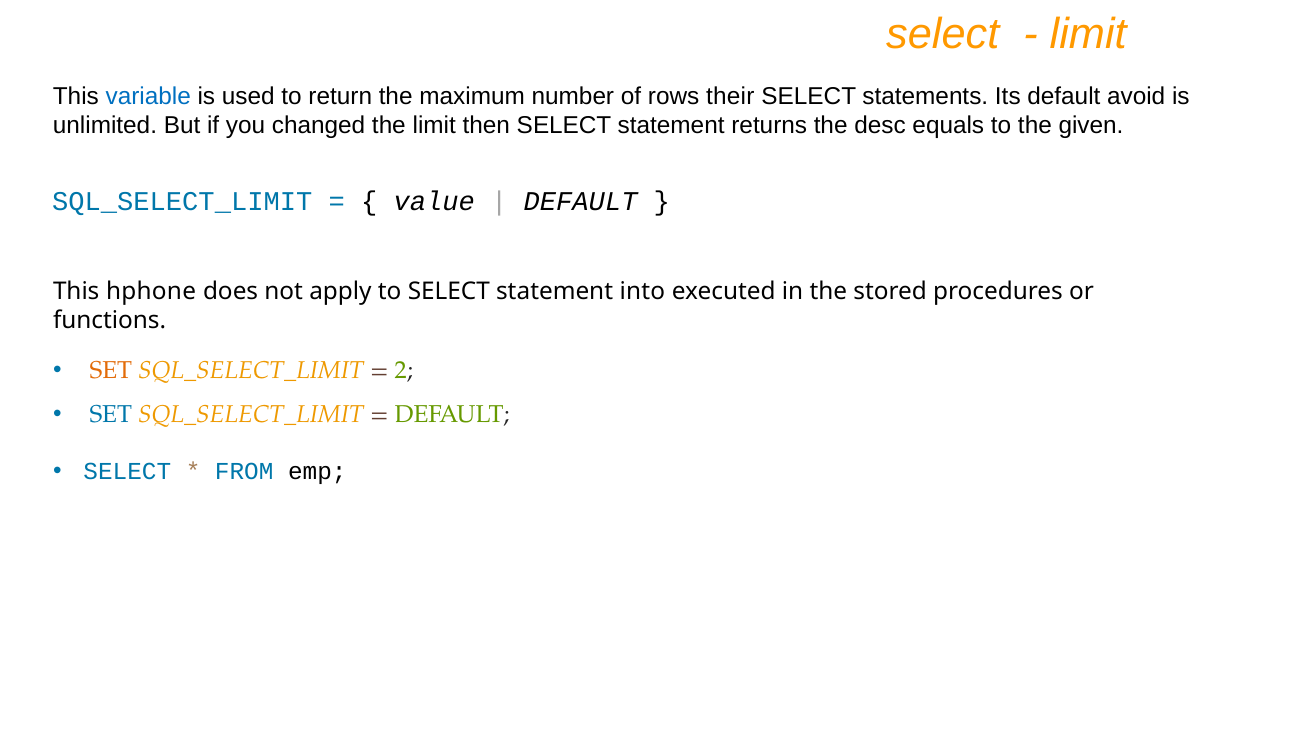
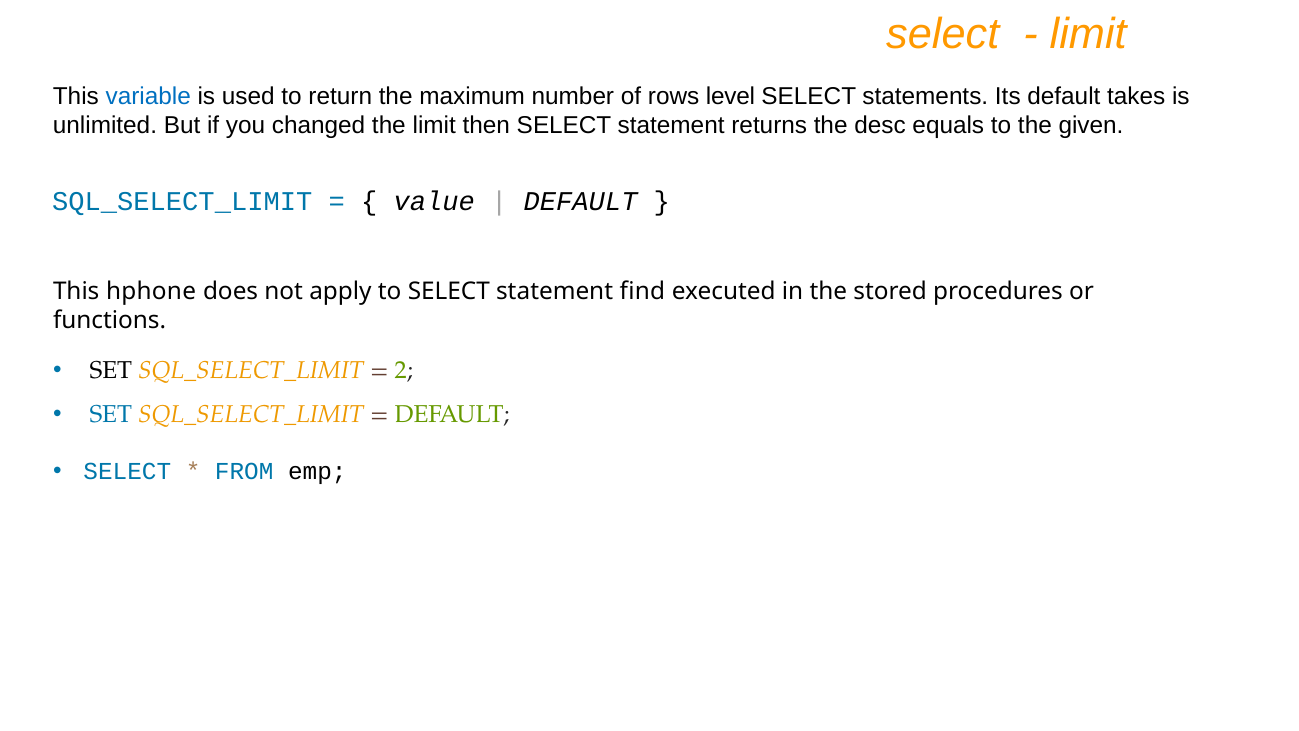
their: their -> level
avoid: avoid -> takes
into: into -> find
SET at (111, 370) colour: orange -> black
